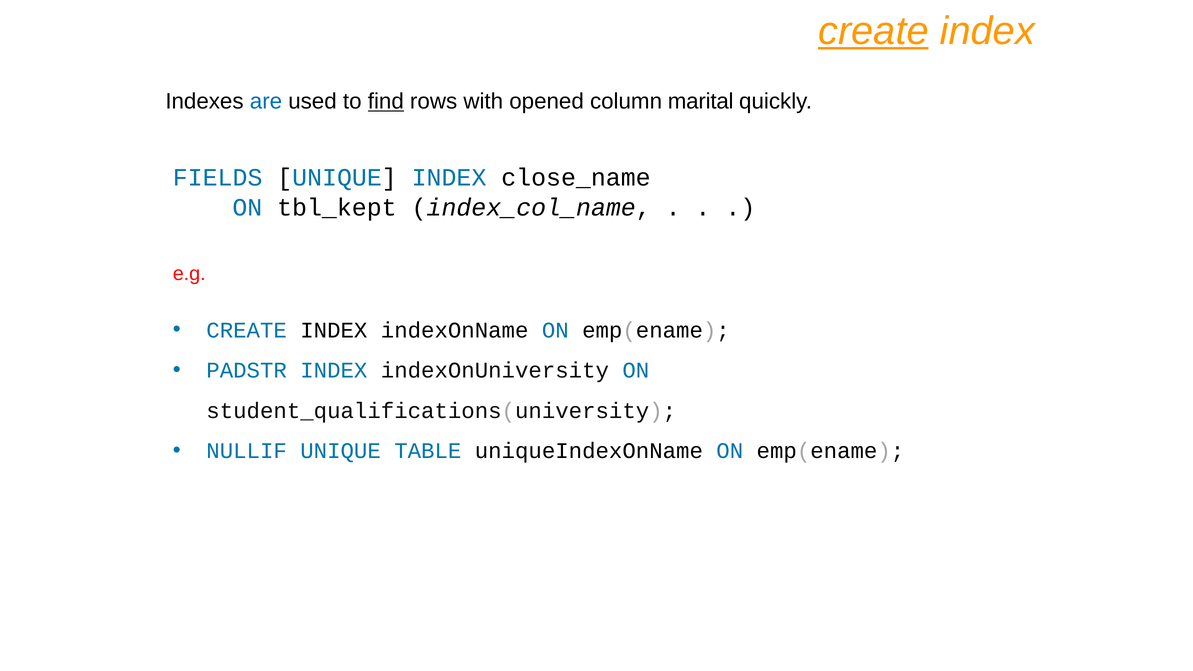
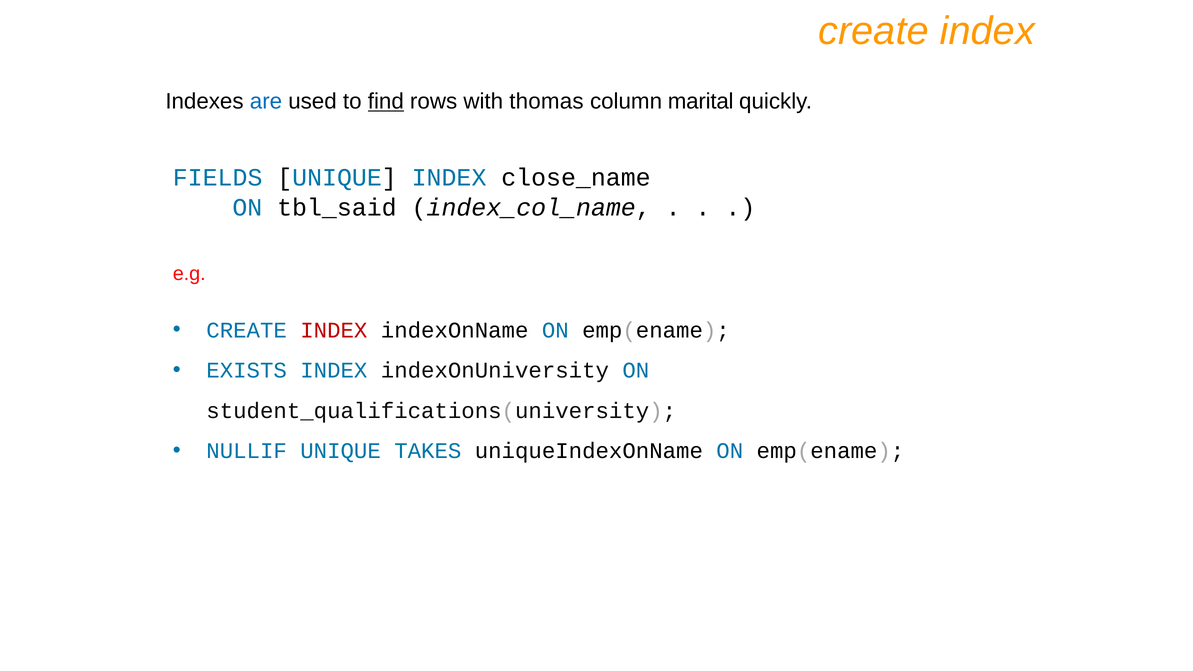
create at (873, 31) underline: present -> none
opened: opened -> thomas
tbl_kept: tbl_kept -> tbl_said
INDEX at (334, 330) colour: black -> red
PADSTR: PADSTR -> EXISTS
TABLE: TABLE -> TAKES
